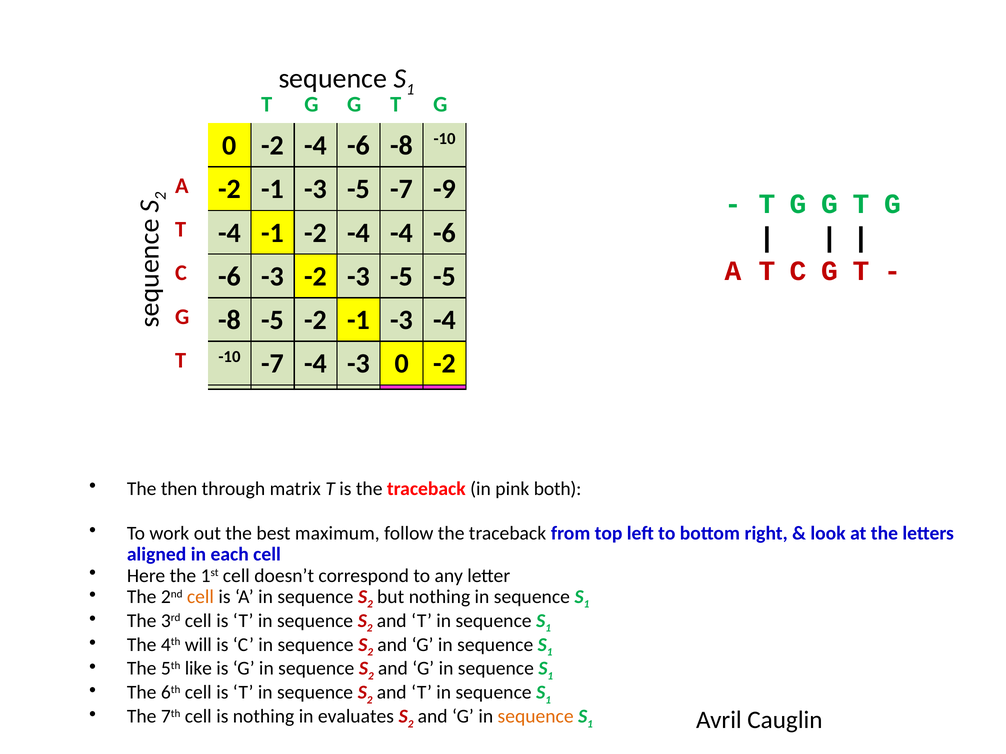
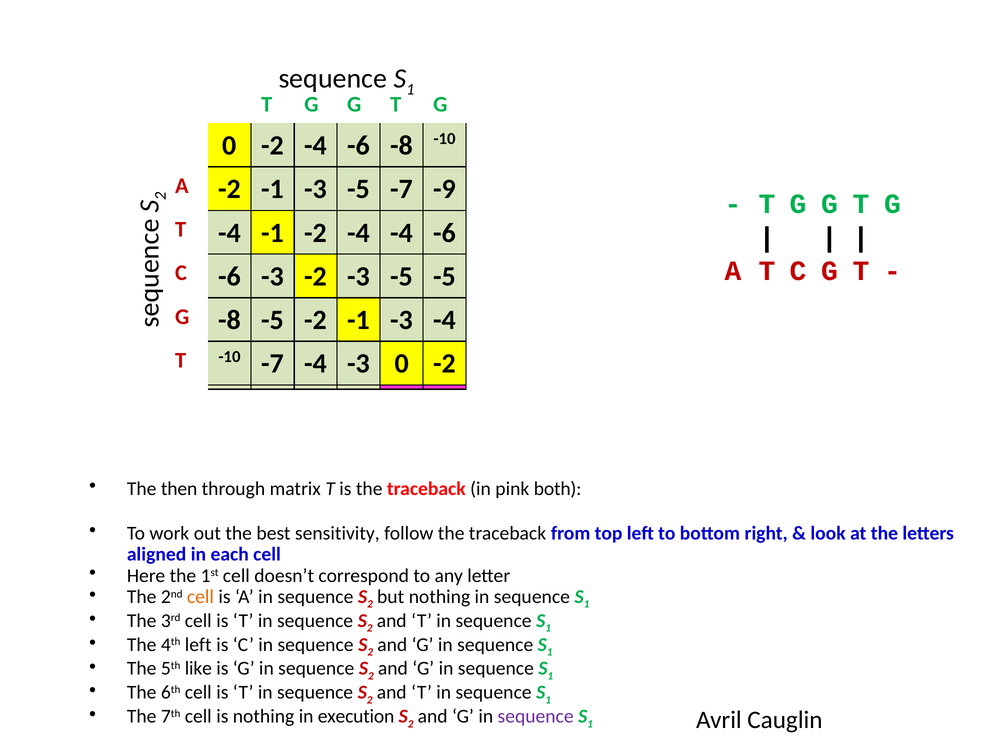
maximum: maximum -> sensitivity
4th will: will -> left
evaluates: evaluates -> execution
sequence at (536, 717) colour: orange -> purple
